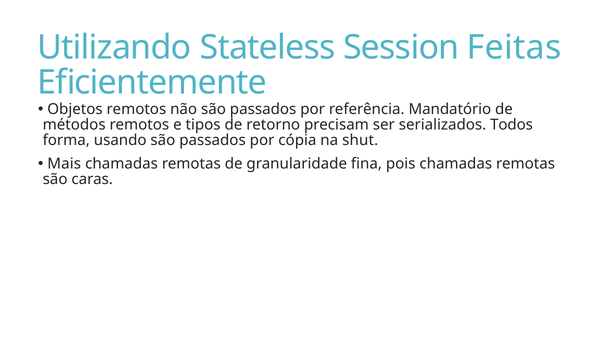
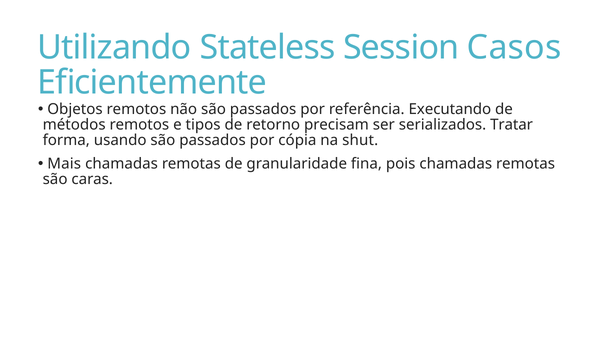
Feitas: Feitas -> Casos
Mandatório: Mandatório -> Executando
Todos: Todos -> Tratar
